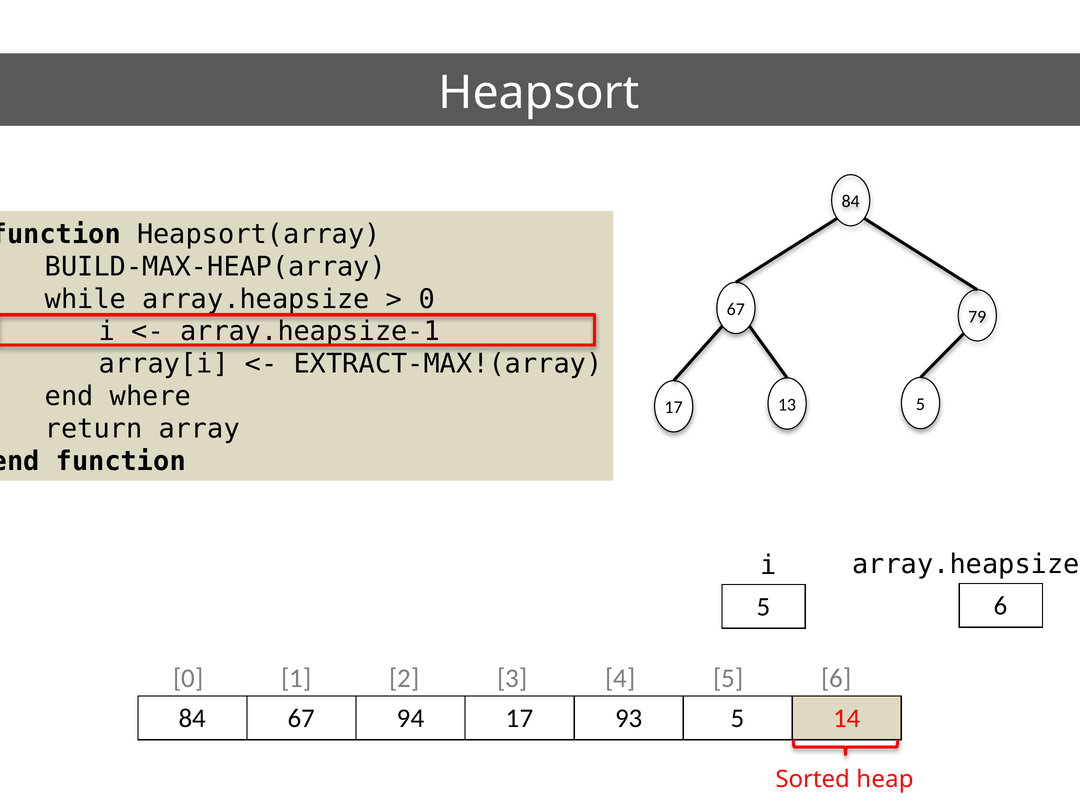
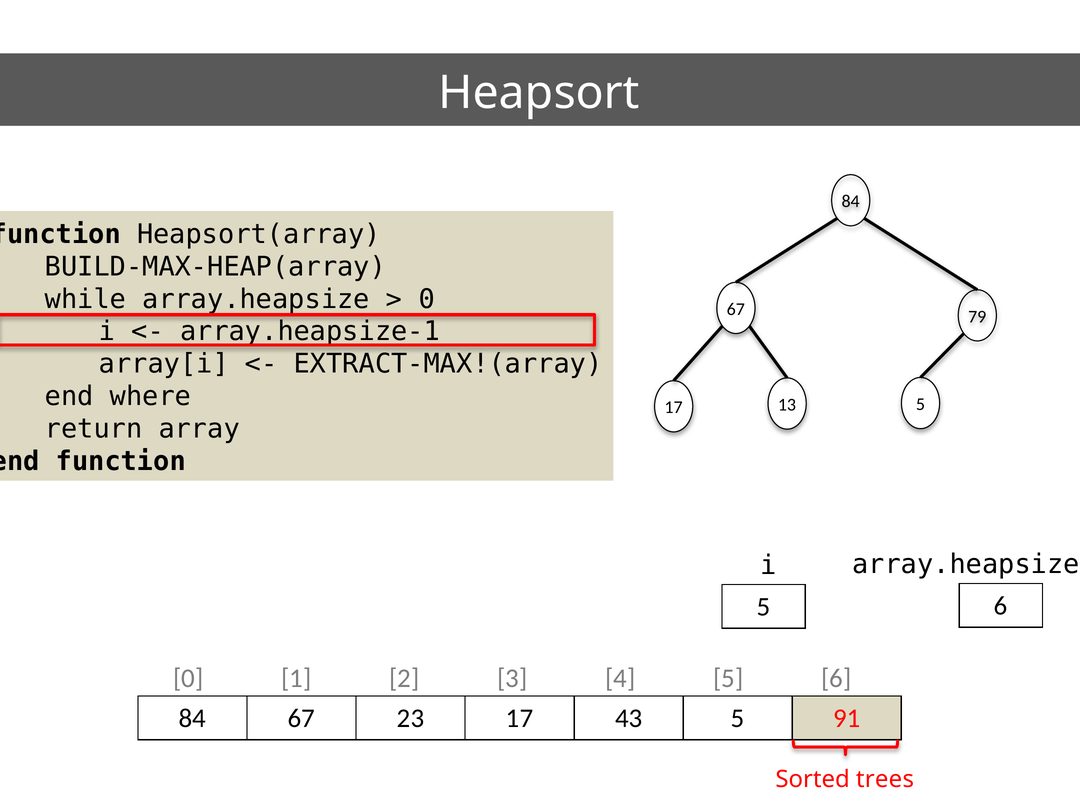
94: 94 -> 23
93: 93 -> 43
14: 14 -> 91
heap: heap -> trees
